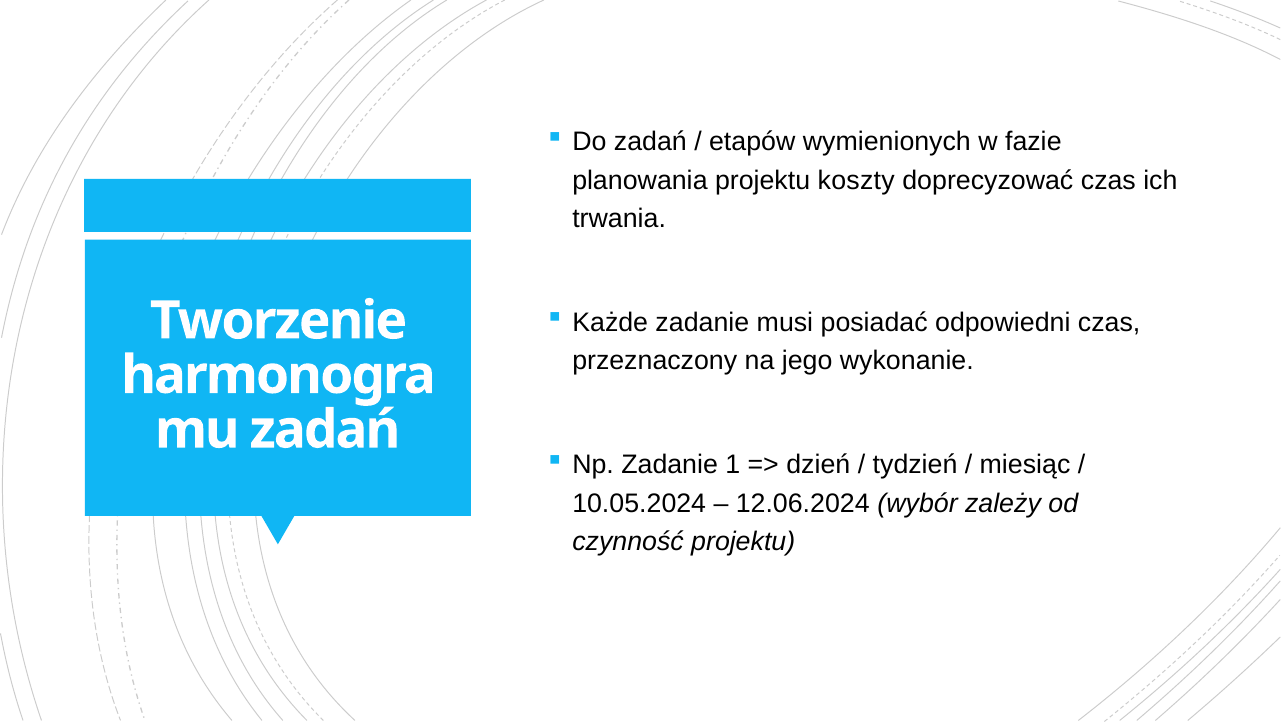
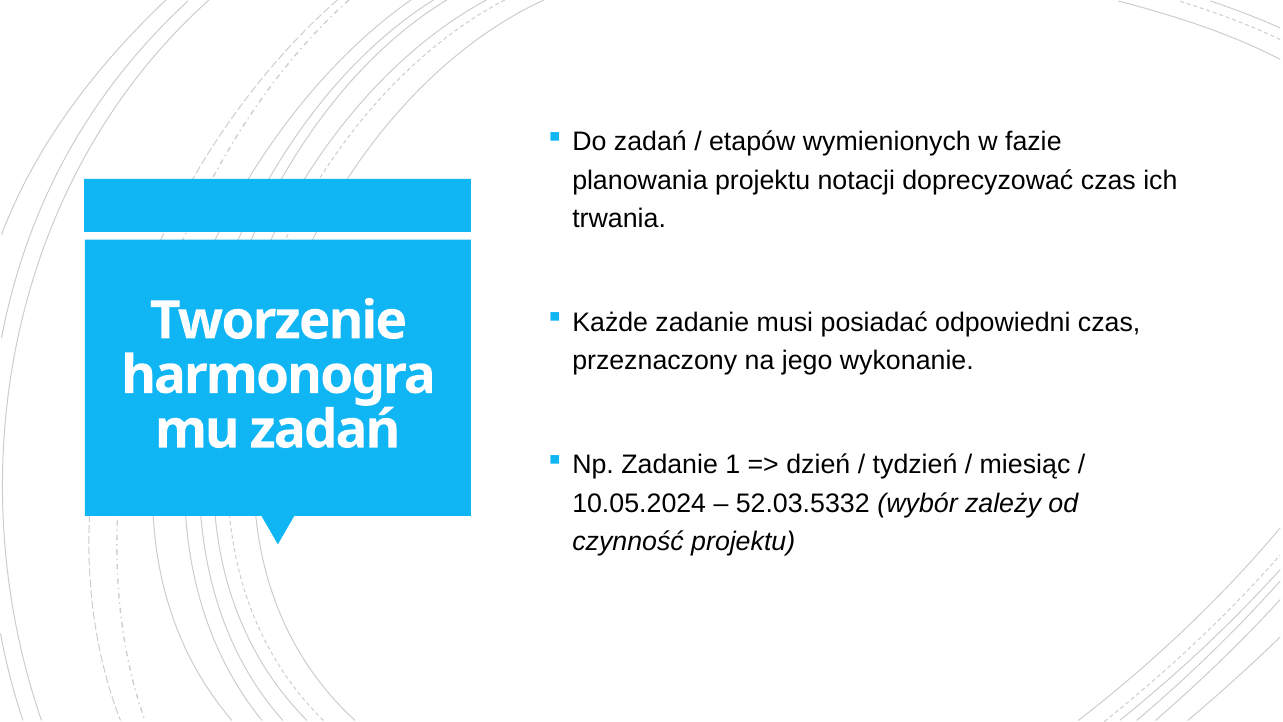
koszty: koszty -> notacji
12.06.2024: 12.06.2024 -> 52.03.5332
